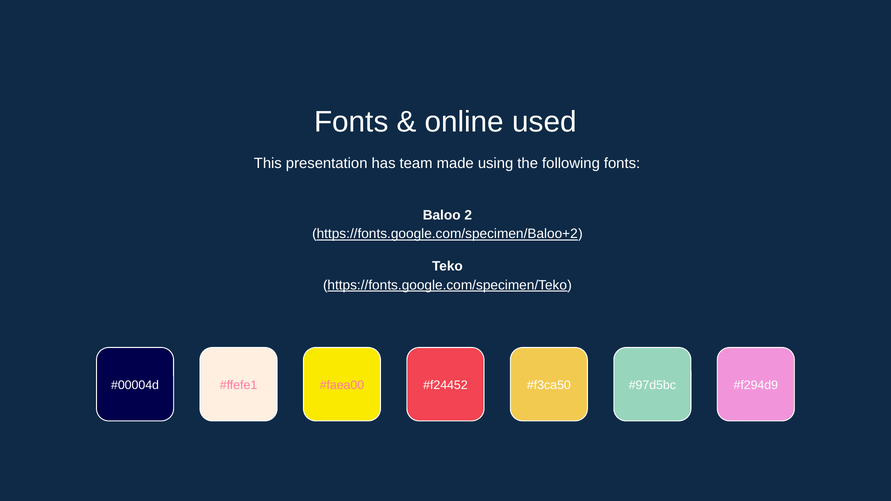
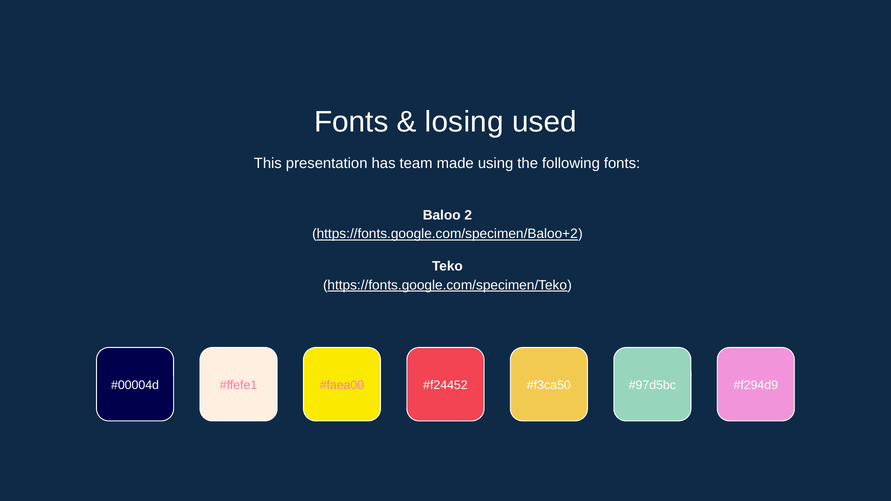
online: online -> losing
